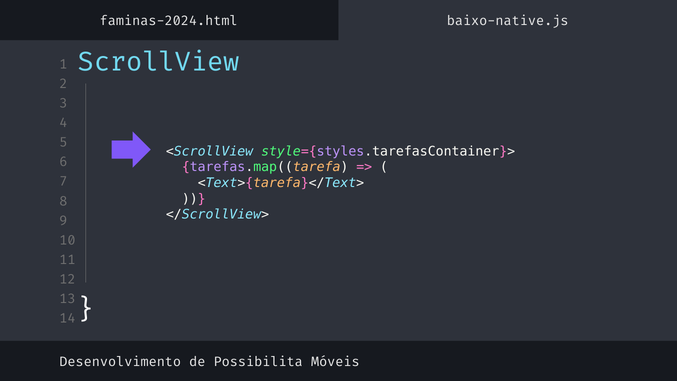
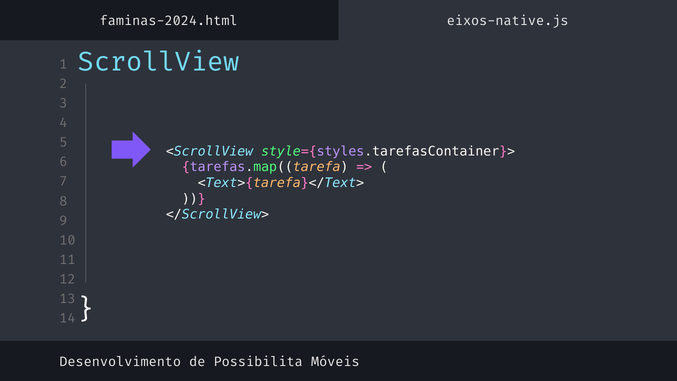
baixo-native.js: baixo-native.js -> eixos-native.js
